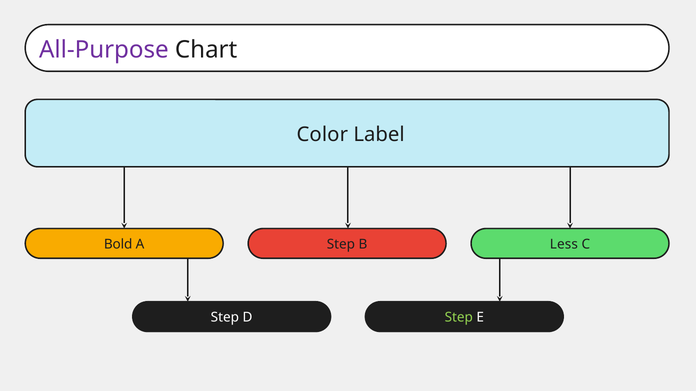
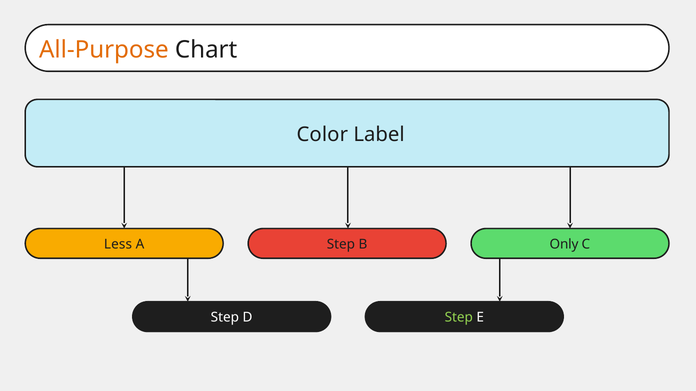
All-Purpose colour: purple -> orange
Bold: Bold -> Less
Less: Less -> Only
